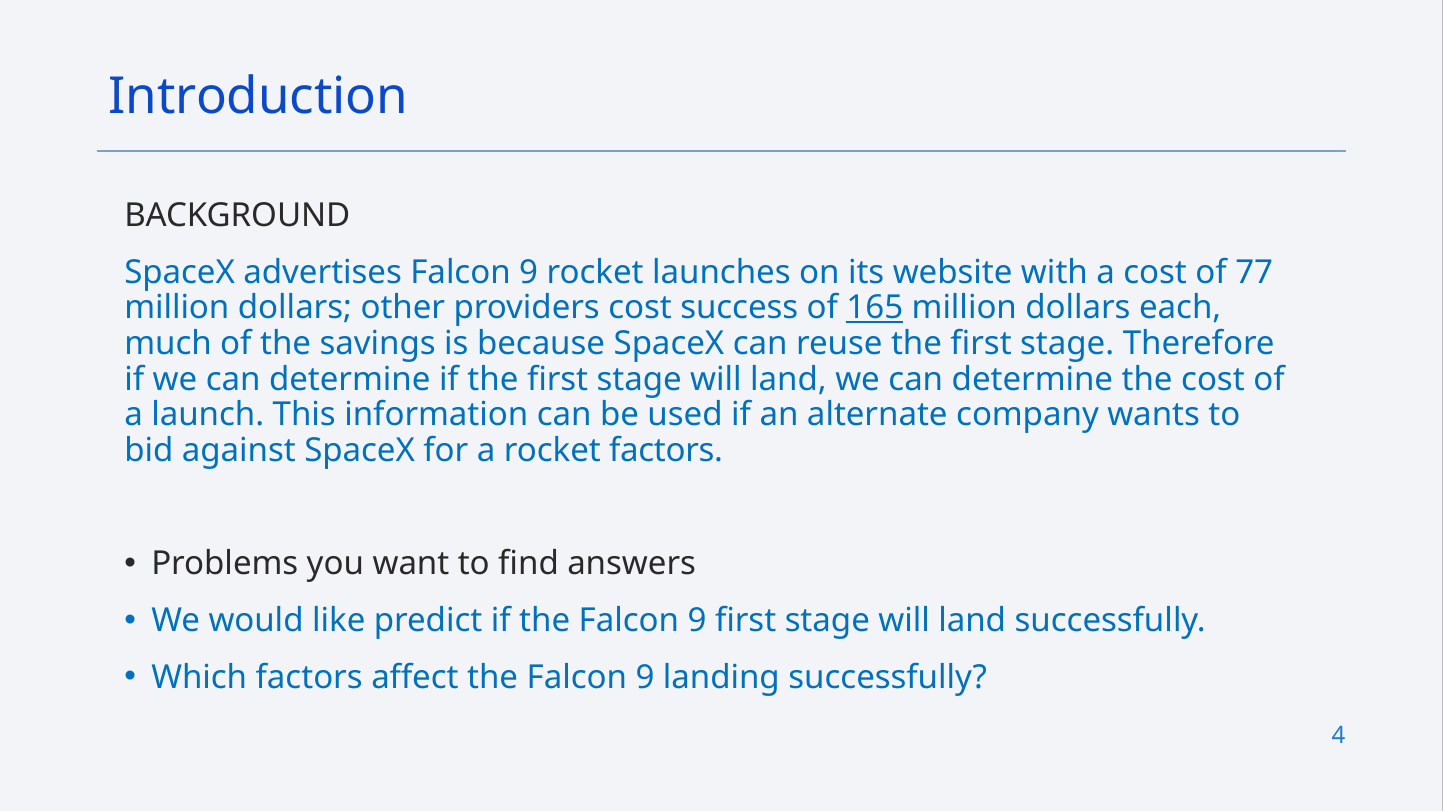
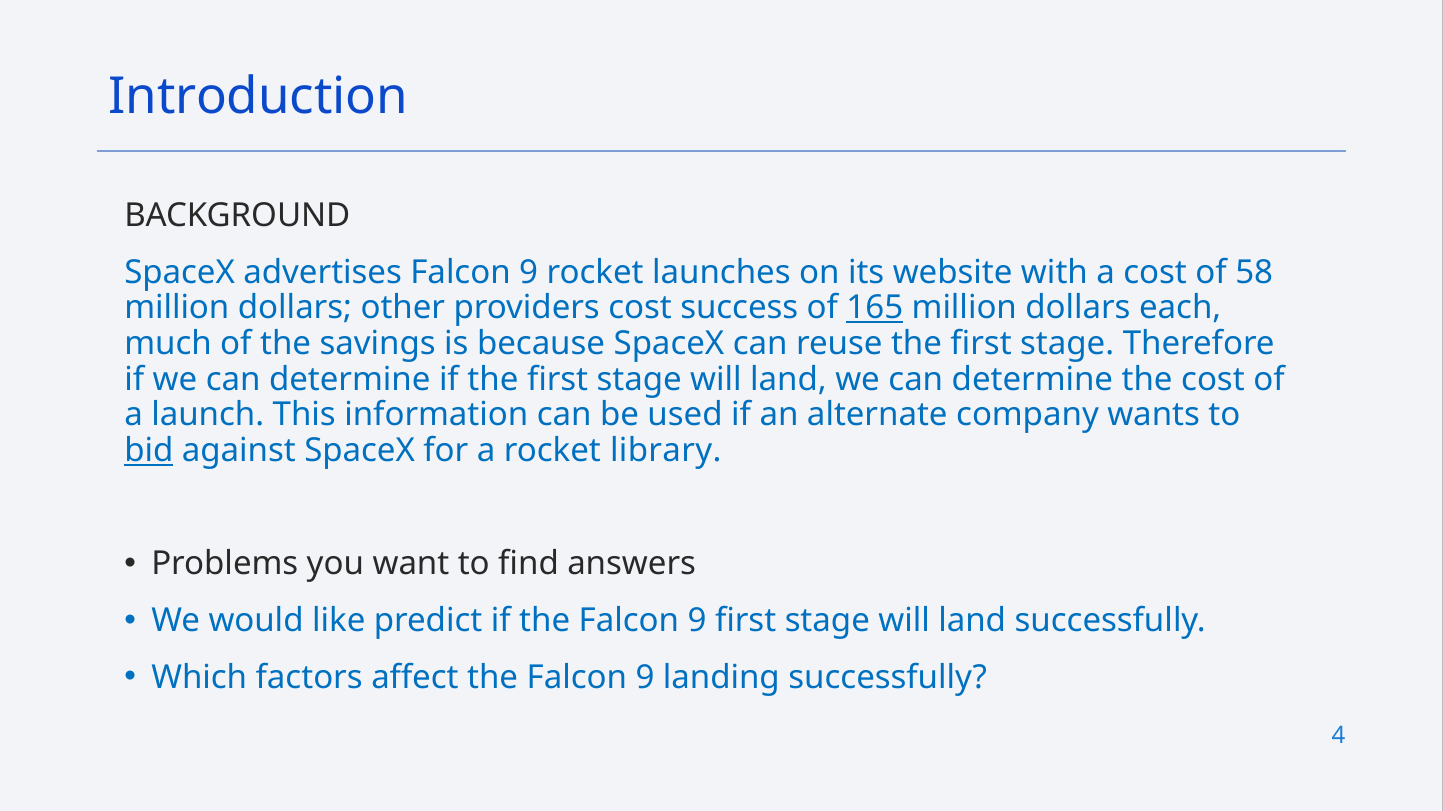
77: 77 -> 58
bid underline: none -> present
rocket factors: factors -> library
